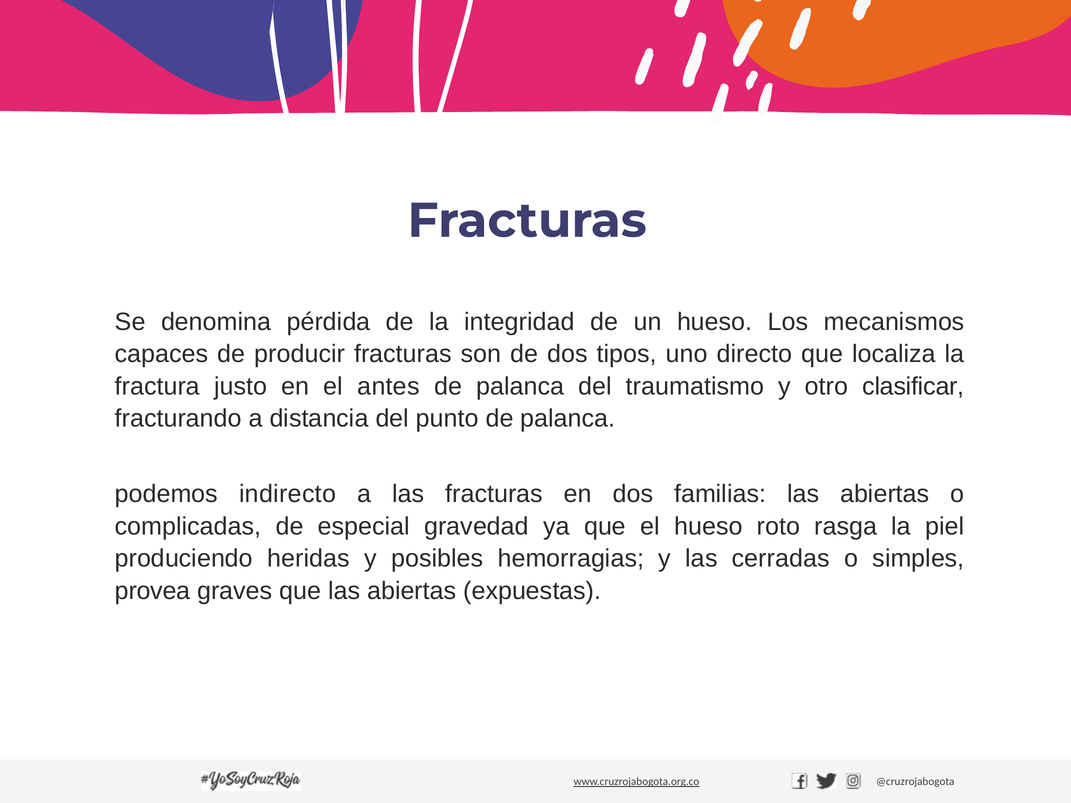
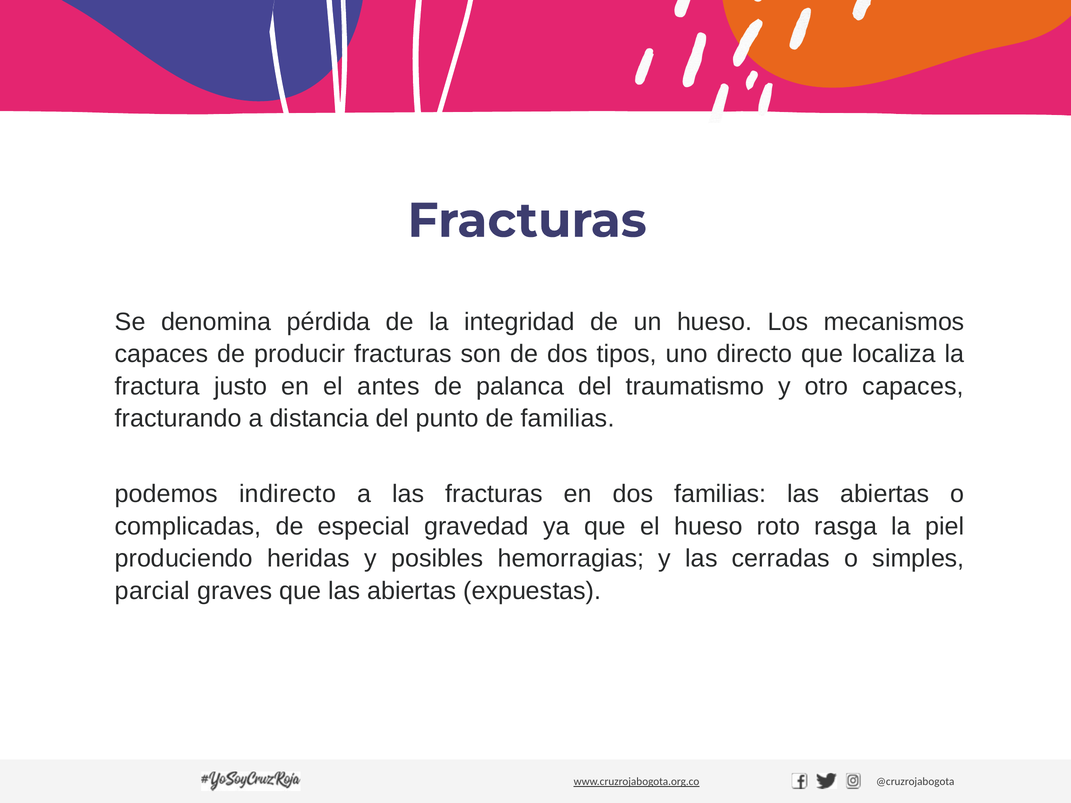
otro clasificar: clasificar -> capaces
punto de palanca: palanca -> familias
provea: provea -> parcial
